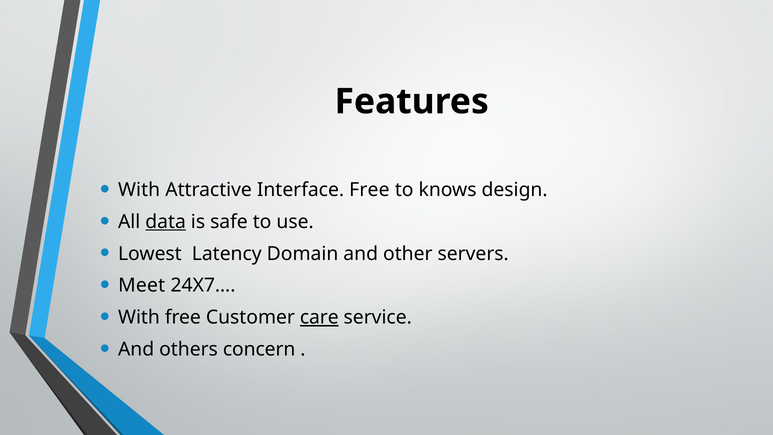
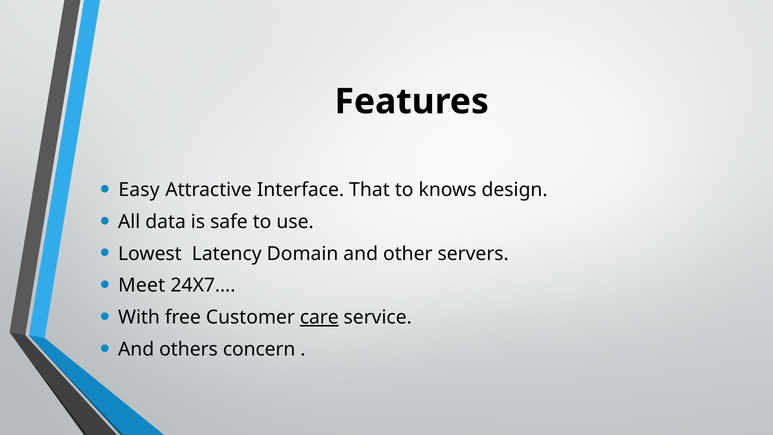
With at (139, 190): With -> Easy
Interface Free: Free -> That
data underline: present -> none
